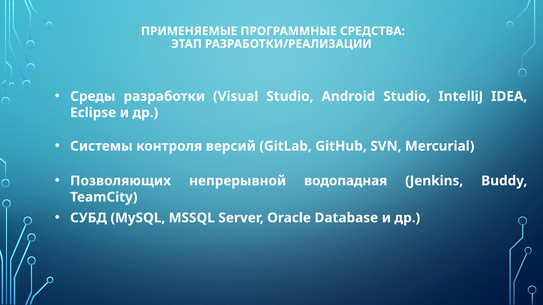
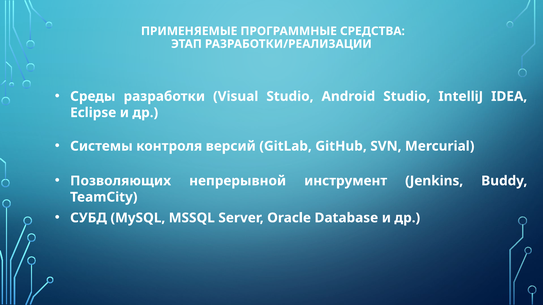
водопадная: водопадная -> инструмент
